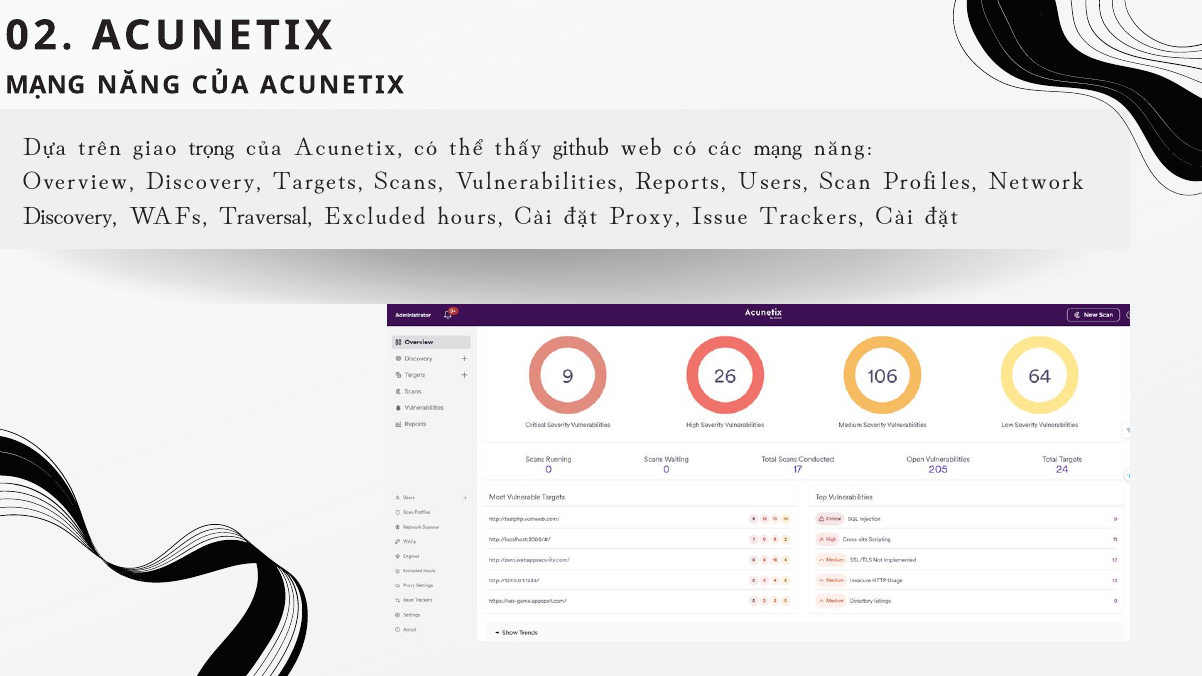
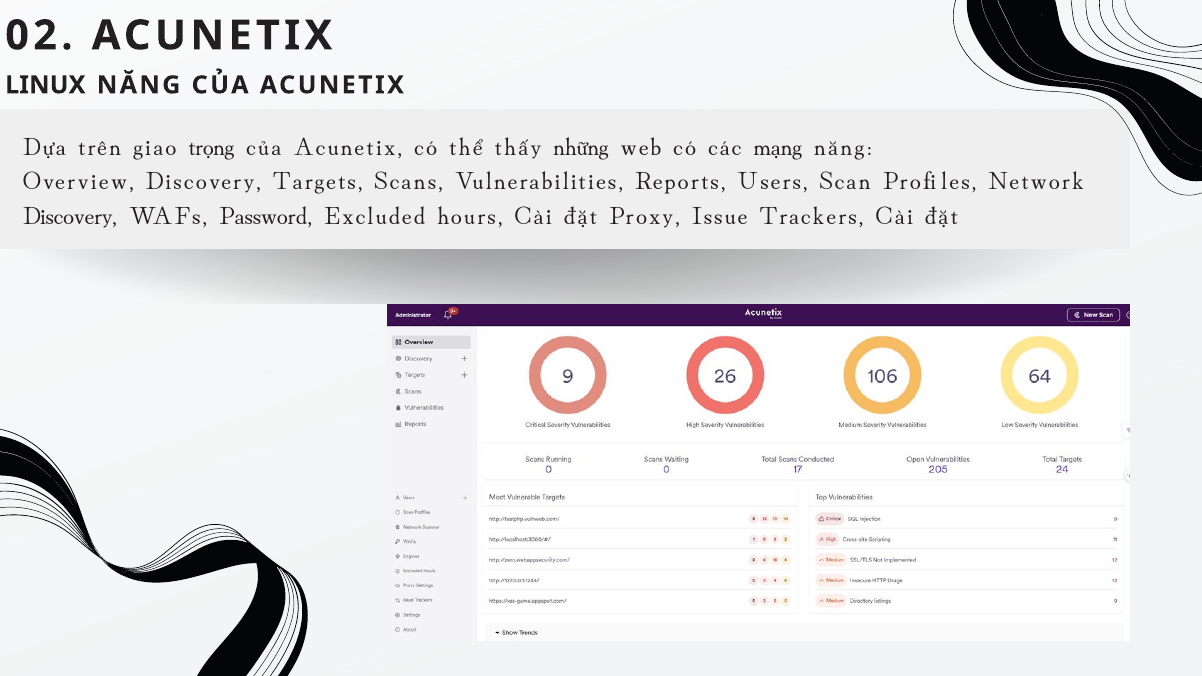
MẠNG at (45, 85): MẠNG -> LINUX
github: github -> những
Traversal: Traversal -> Password
